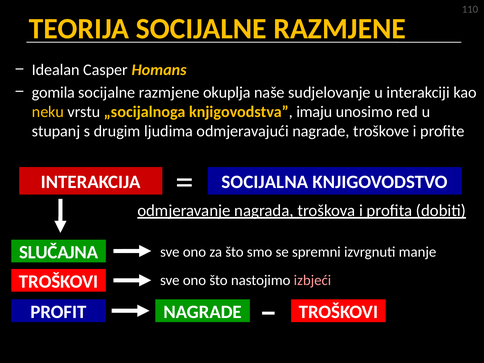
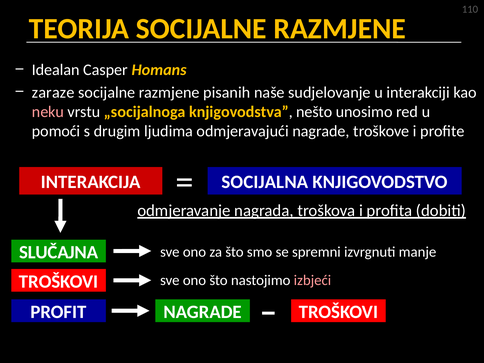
gomila: gomila -> zaraze
okuplja: okuplja -> pisanih
neku colour: yellow -> pink
imaju: imaju -> nešto
stupanj: stupanj -> pomoći
